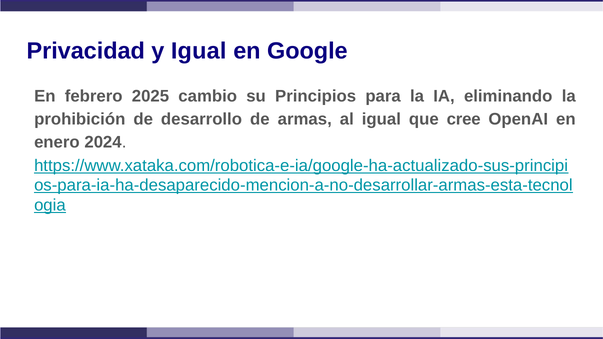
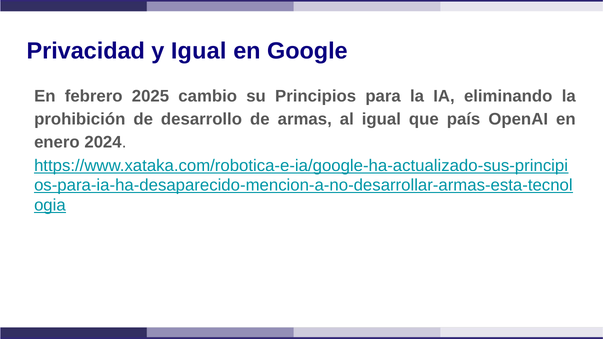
cree: cree -> país
